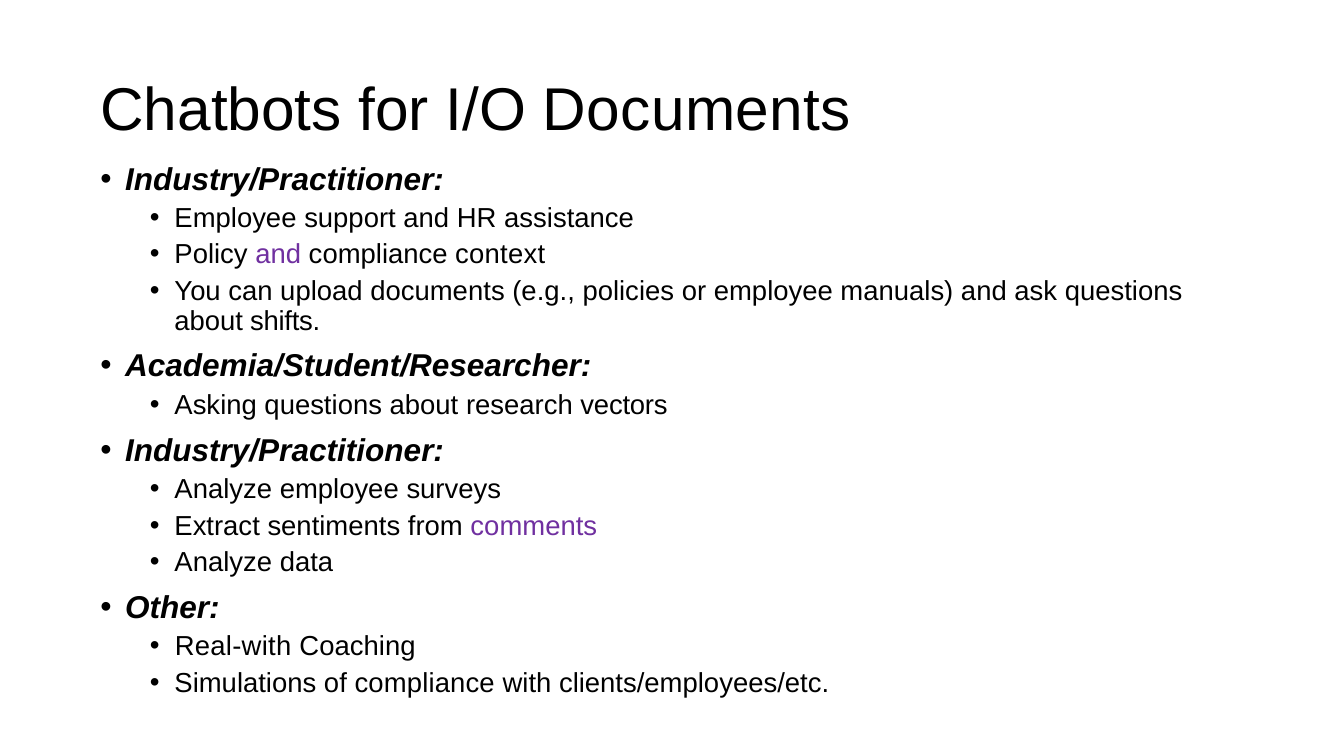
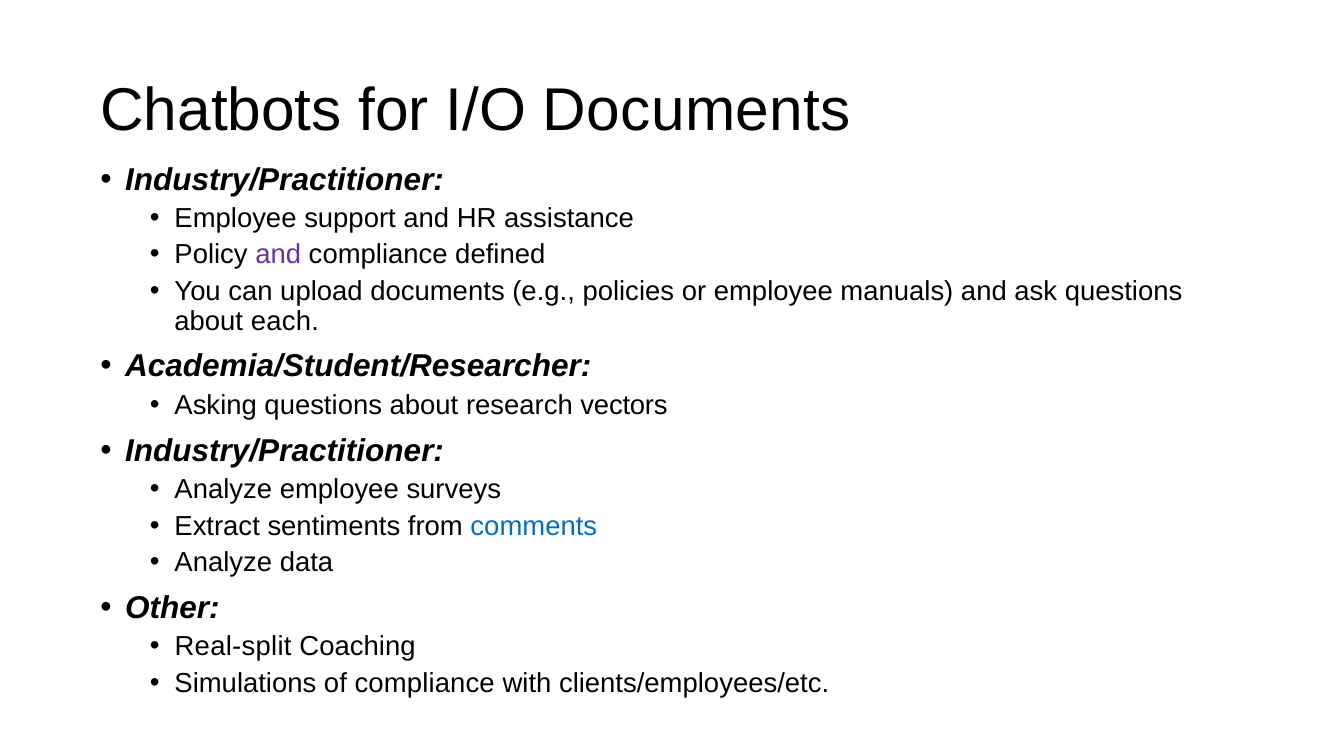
context: context -> defined
shifts: shifts -> each
comments colour: purple -> blue
Real-with: Real-with -> Real-split
